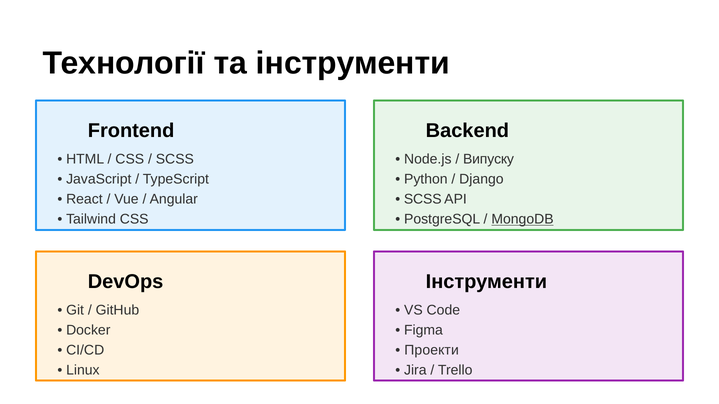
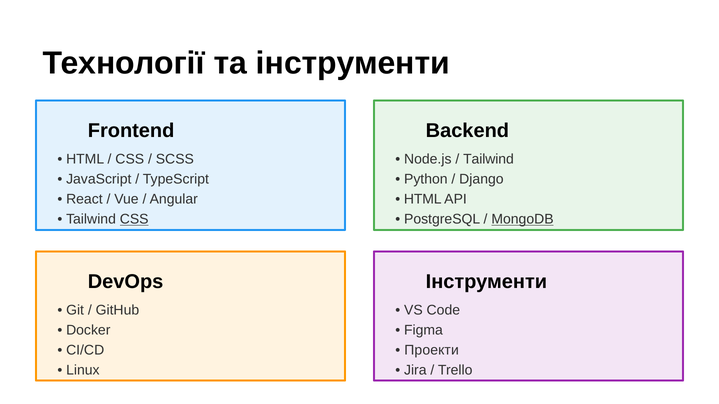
Випуску at (488, 160): Випуску -> Tailwind
SCSS at (423, 199): SCSS -> HTML
CSS at (134, 219) underline: none -> present
